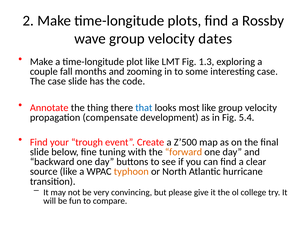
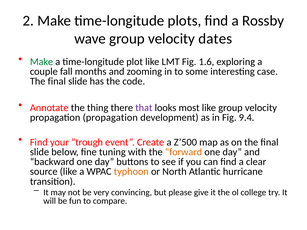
Make at (42, 62) colour: black -> green
1.3: 1.3 -> 1.6
case at (57, 81): case -> final
that colour: blue -> purple
propagation compensate: compensate -> propagation
5.4: 5.4 -> 9.4
